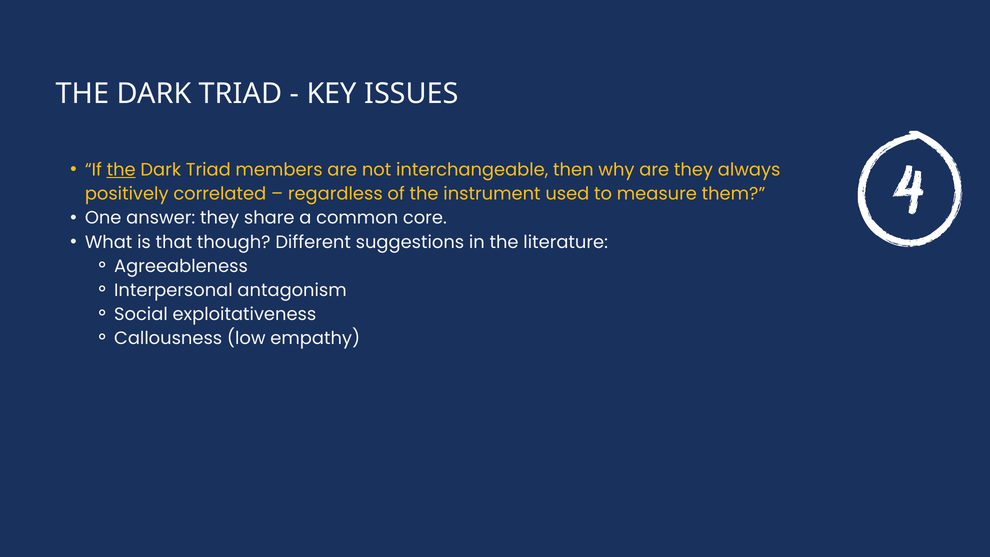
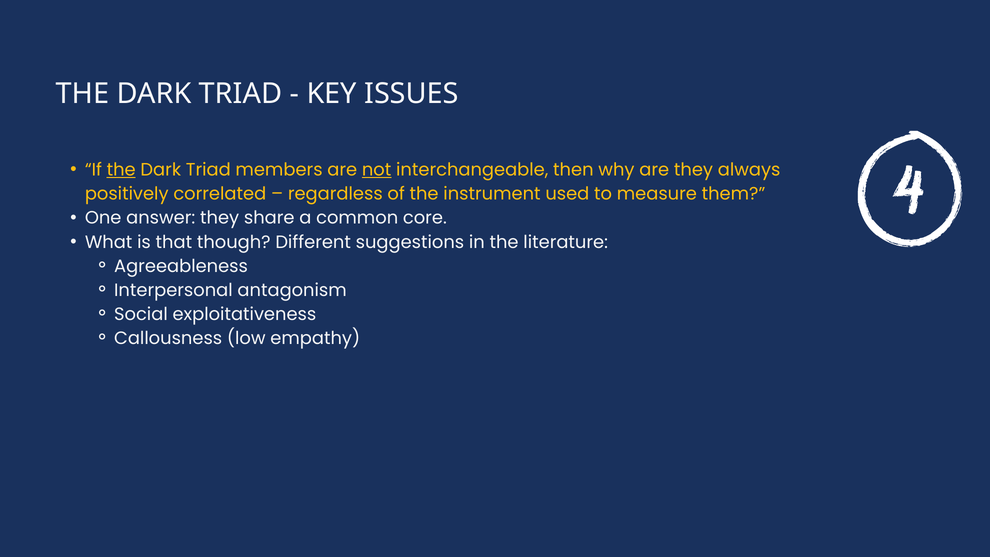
not underline: none -> present
